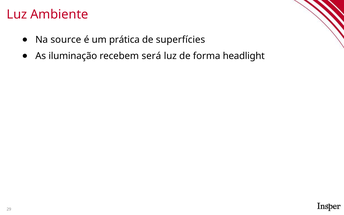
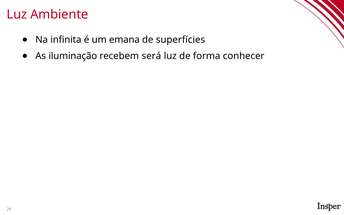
source: source -> infinita
prática: prática -> emana
headlight: headlight -> conhecer
